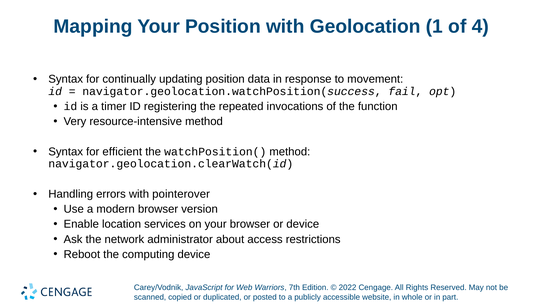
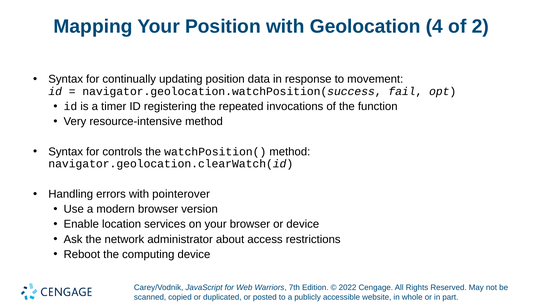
1: 1 -> 4
4: 4 -> 2
efficient: efficient -> controls
